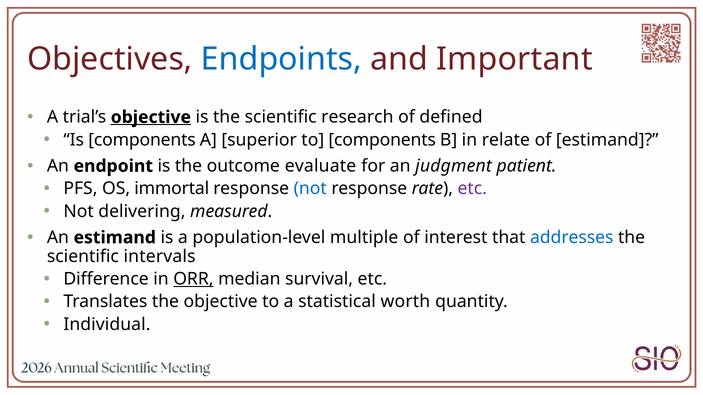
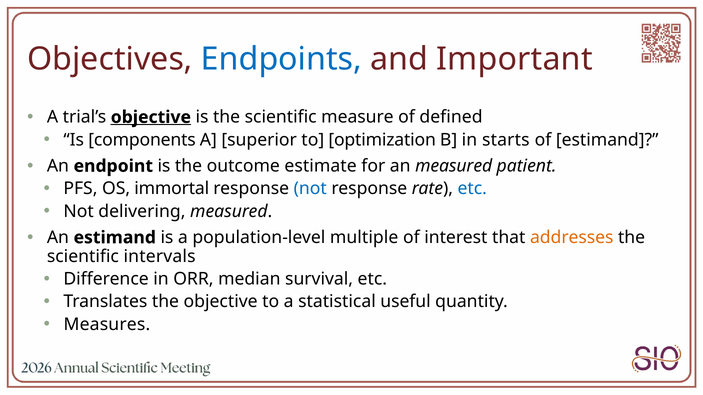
research: research -> measure
to components: components -> optimization
relate: relate -> starts
evaluate: evaluate -> estimate
an judgment: judgment -> measured
etc at (472, 189) colour: purple -> blue
addresses colour: blue -> orange
ORR underline: present -> none
worth: worth -> useful
Individual: Individual -> Measures
